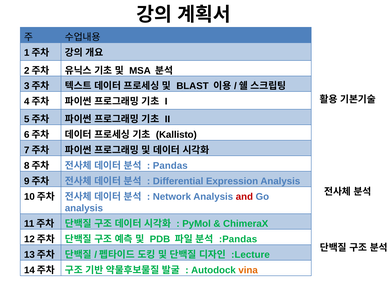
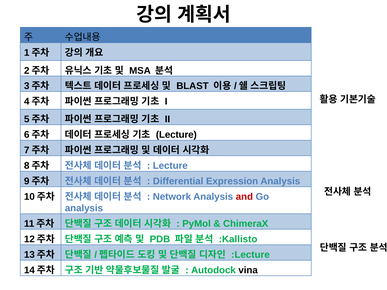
Kallisto at (176, 135): Kallisto -> Lecture
Pandas at (170, 166): Pandas -> Lecture
:Pandas: :Pandas -> :Kallisto
vina colour: orange -> black
